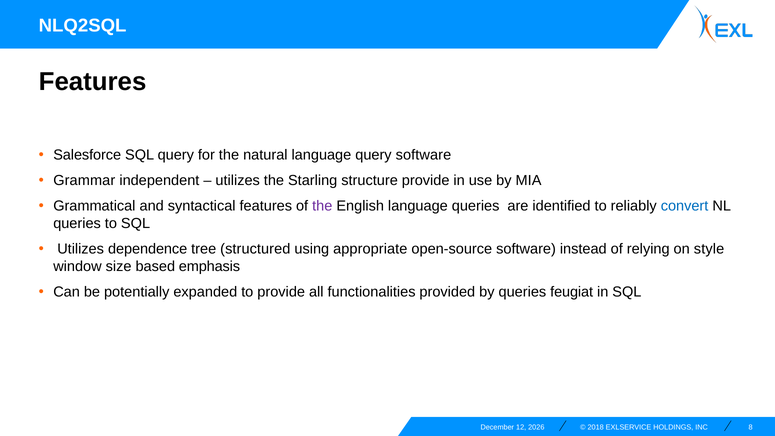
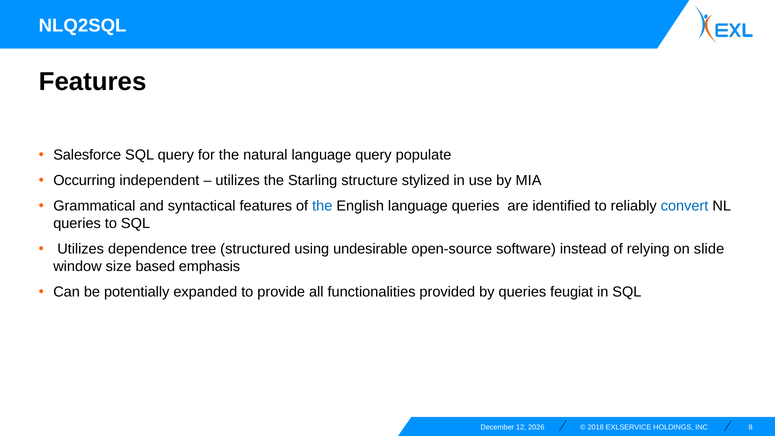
query software: software -> populate
Grammar: Grammar -> Occurring
structure provide: provide -> stylized
the at (322, 206) colour: purple -> blue
appropriate: appropriate -> undesirable
style: style -> slide
